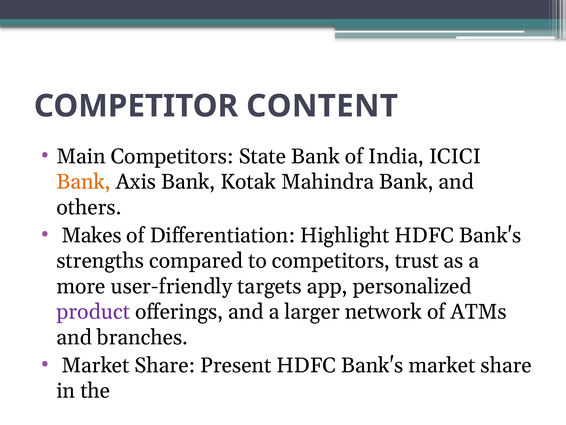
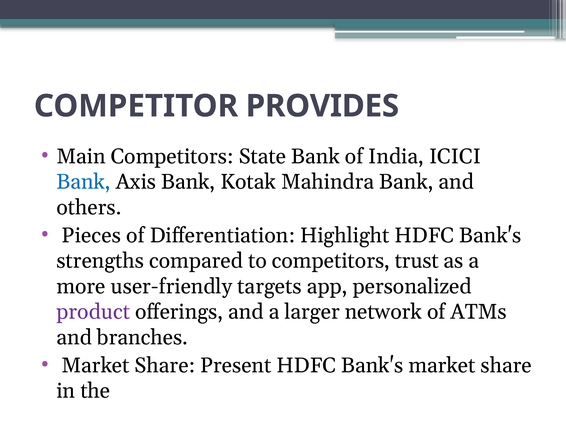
CONTENT: CONTENT -> PROVIDES
Bank at (84, 182) colour: orange -> blue
Makes: Makes -> Pieces
